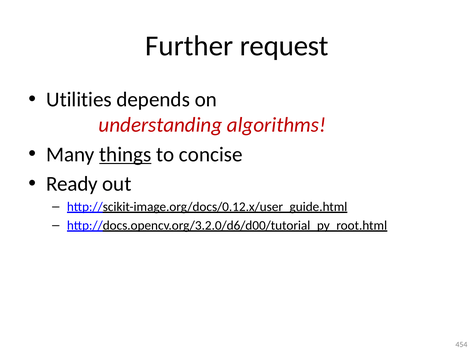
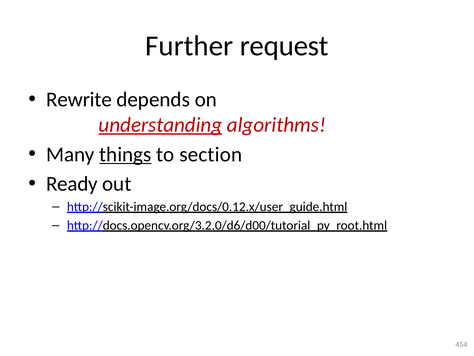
Utilities: Utilities -> Rewrite
understanding underline: none -> present
concise: concise -> section
